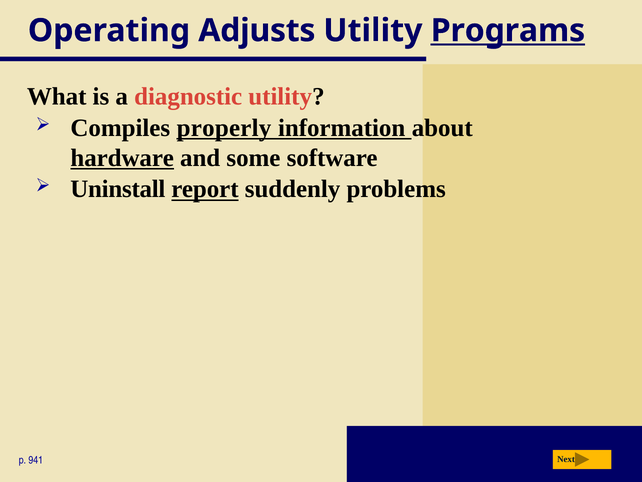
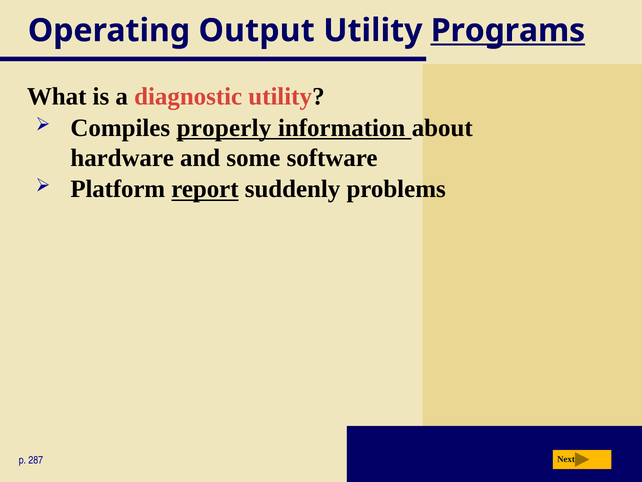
Adjusts: Adjusts -> Output
hardware underline: present -> none
Uninstall: Uninstall -> Platform
941: 941 -> 287
